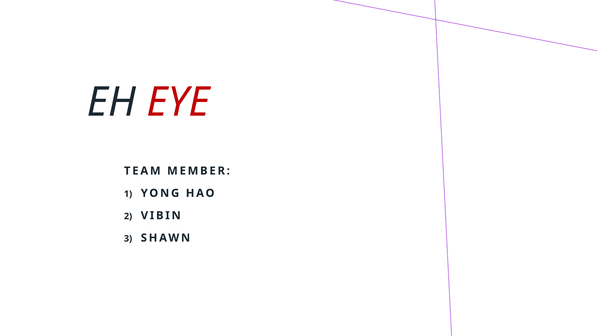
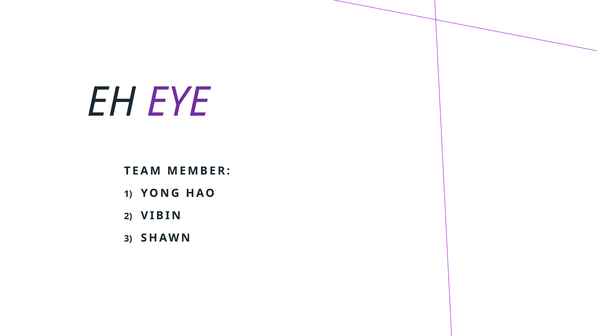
EYE colour: red -> purple
